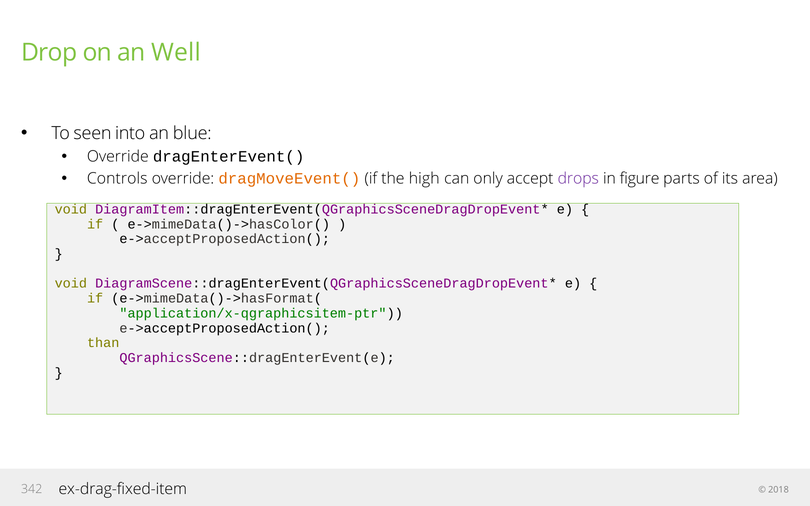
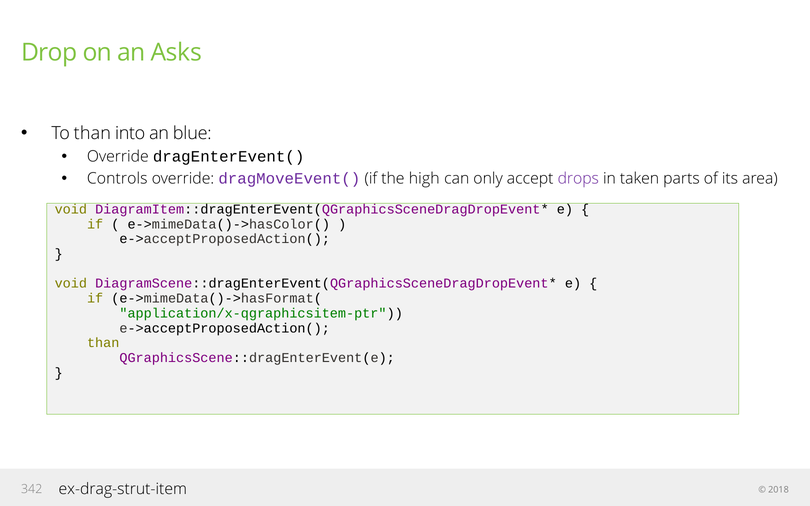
Well: Well -> Asks
To seen: seen -> than
dragMoveEvent( colour: orange -> purple
figure: figure -> taken
ex-drag-fixed-item: ex-drag-fixed-item -> ex-drag-strut-item
